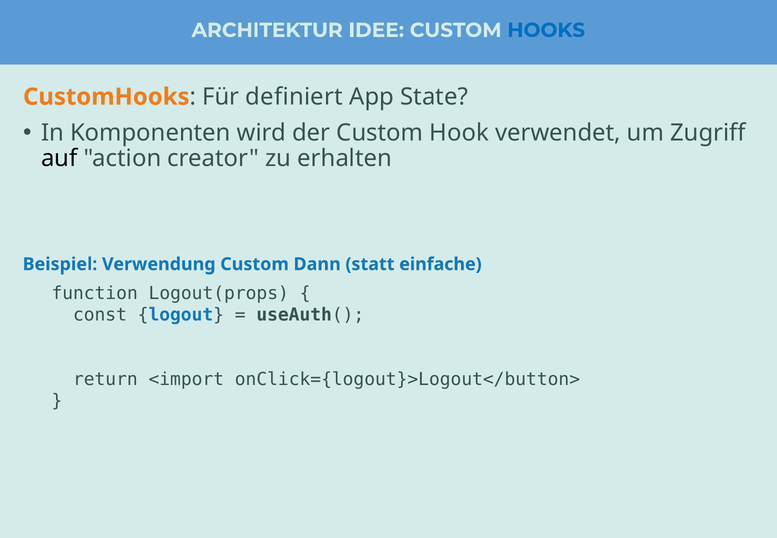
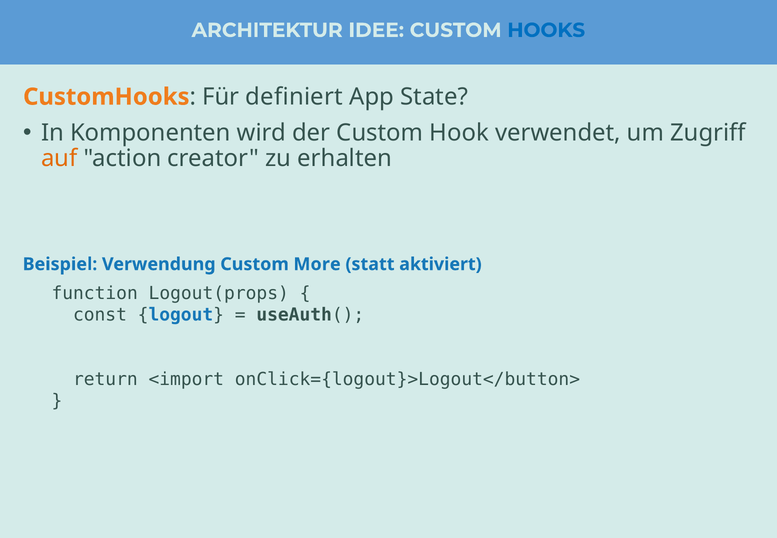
auf colour: black -> orange
Dann: Dann -> More
einfache: einfache -> aktiviert
